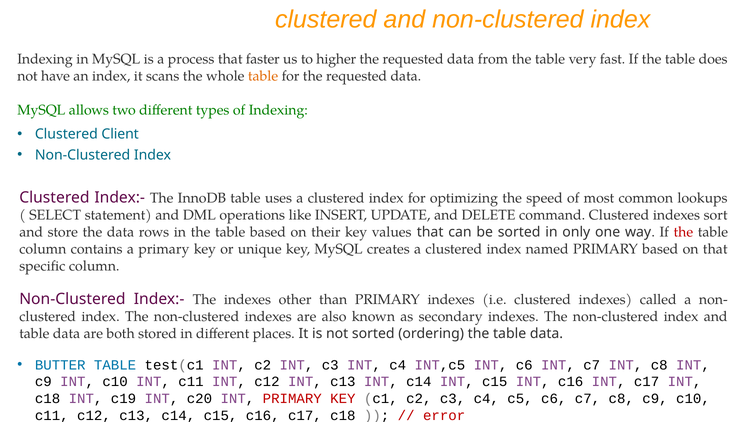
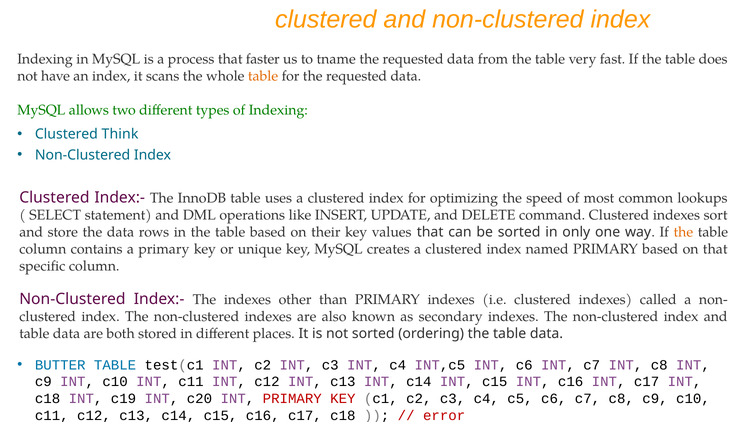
higher: higher -> tname
Client: Client -> Think
the at (683, 232) colour: red -> orange
